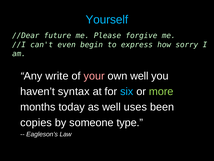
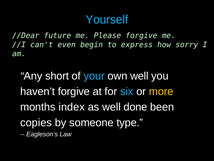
write: write -> short
your colour: pink -> light blue
haven’t syntax: syntax -> forgive
more colour: light green -> yellow
today: today -> index
uses: uses -> done
